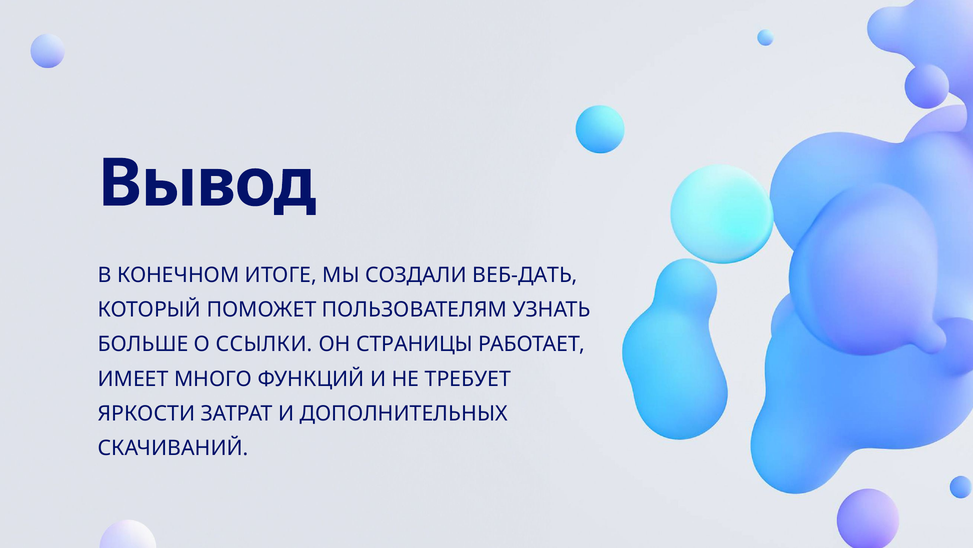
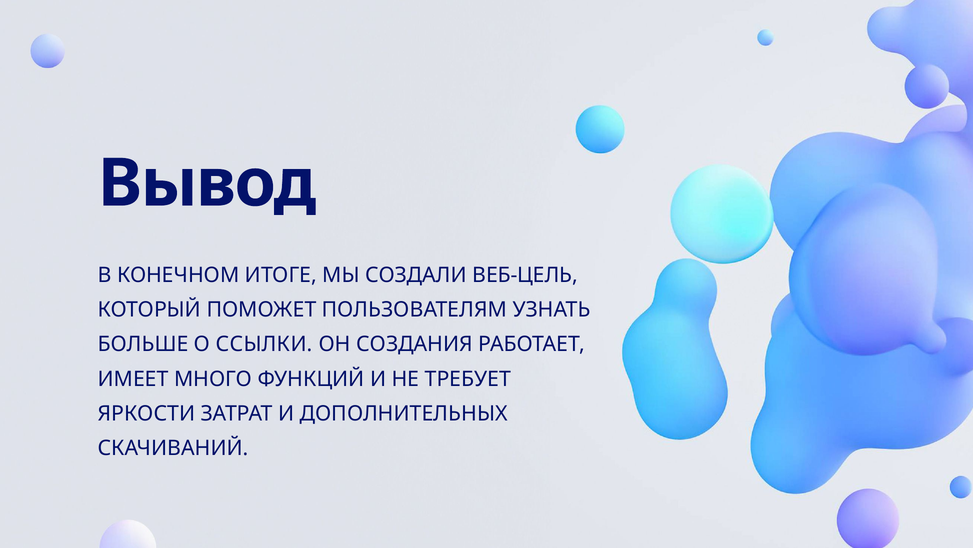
ВЕБ-ДАТЬ: ВЕБ-ДАТЬ -> ВЕБ-ЦЕЛЬ
СТРАНИЦЫ: СТРАНИЦЫ -> СОЗДАНИЯ
